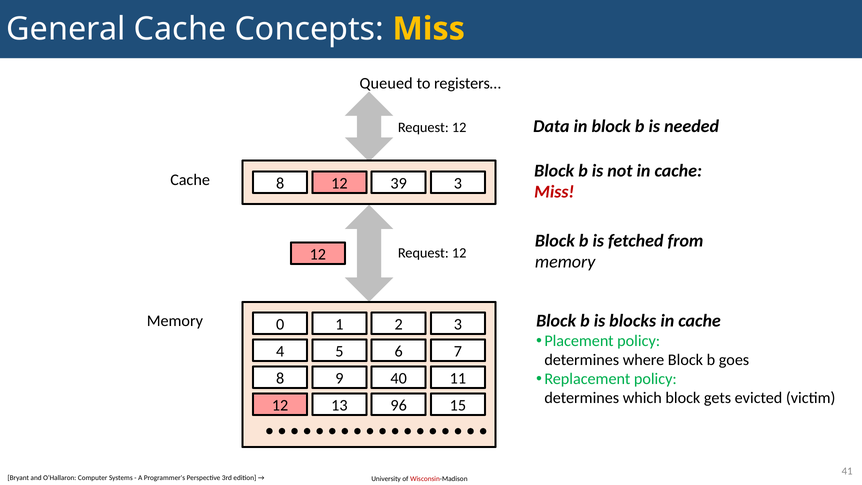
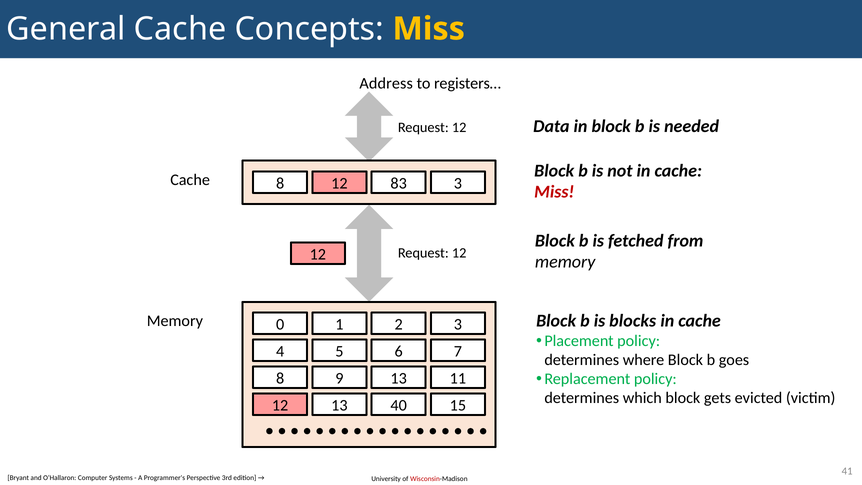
Queued: Queued -> Address
39: 39 -> 83
9 40: 40 -> 13
96: 96 -> 40
